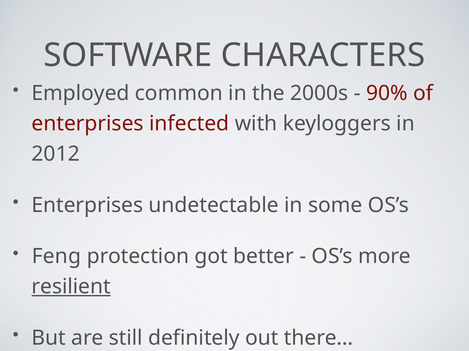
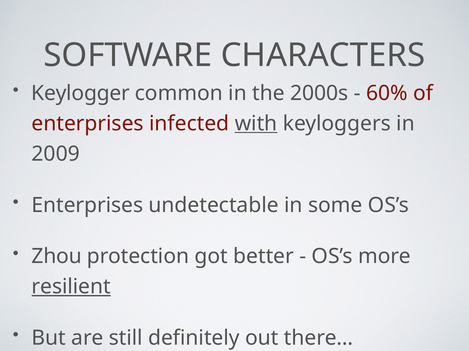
Employed: Employed -> Keylogger
90%: 90% -> 60%
with underline: none -> present
2012: 2012 -> 2009
Feng: Feng -> Zhou
